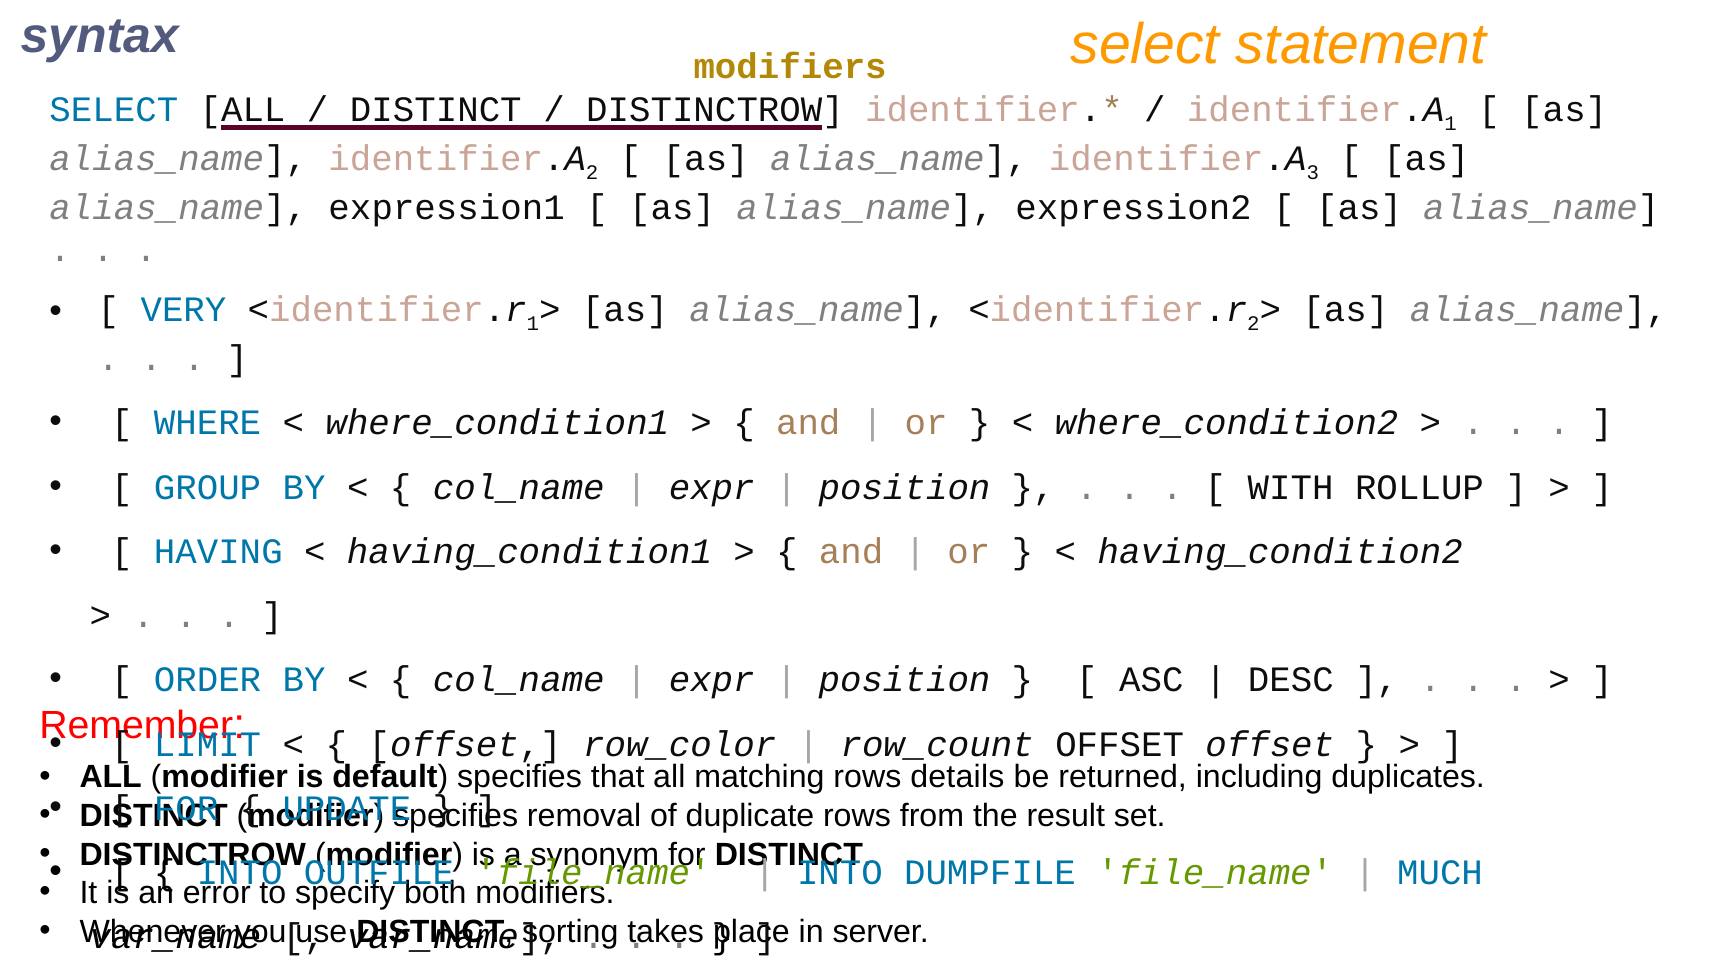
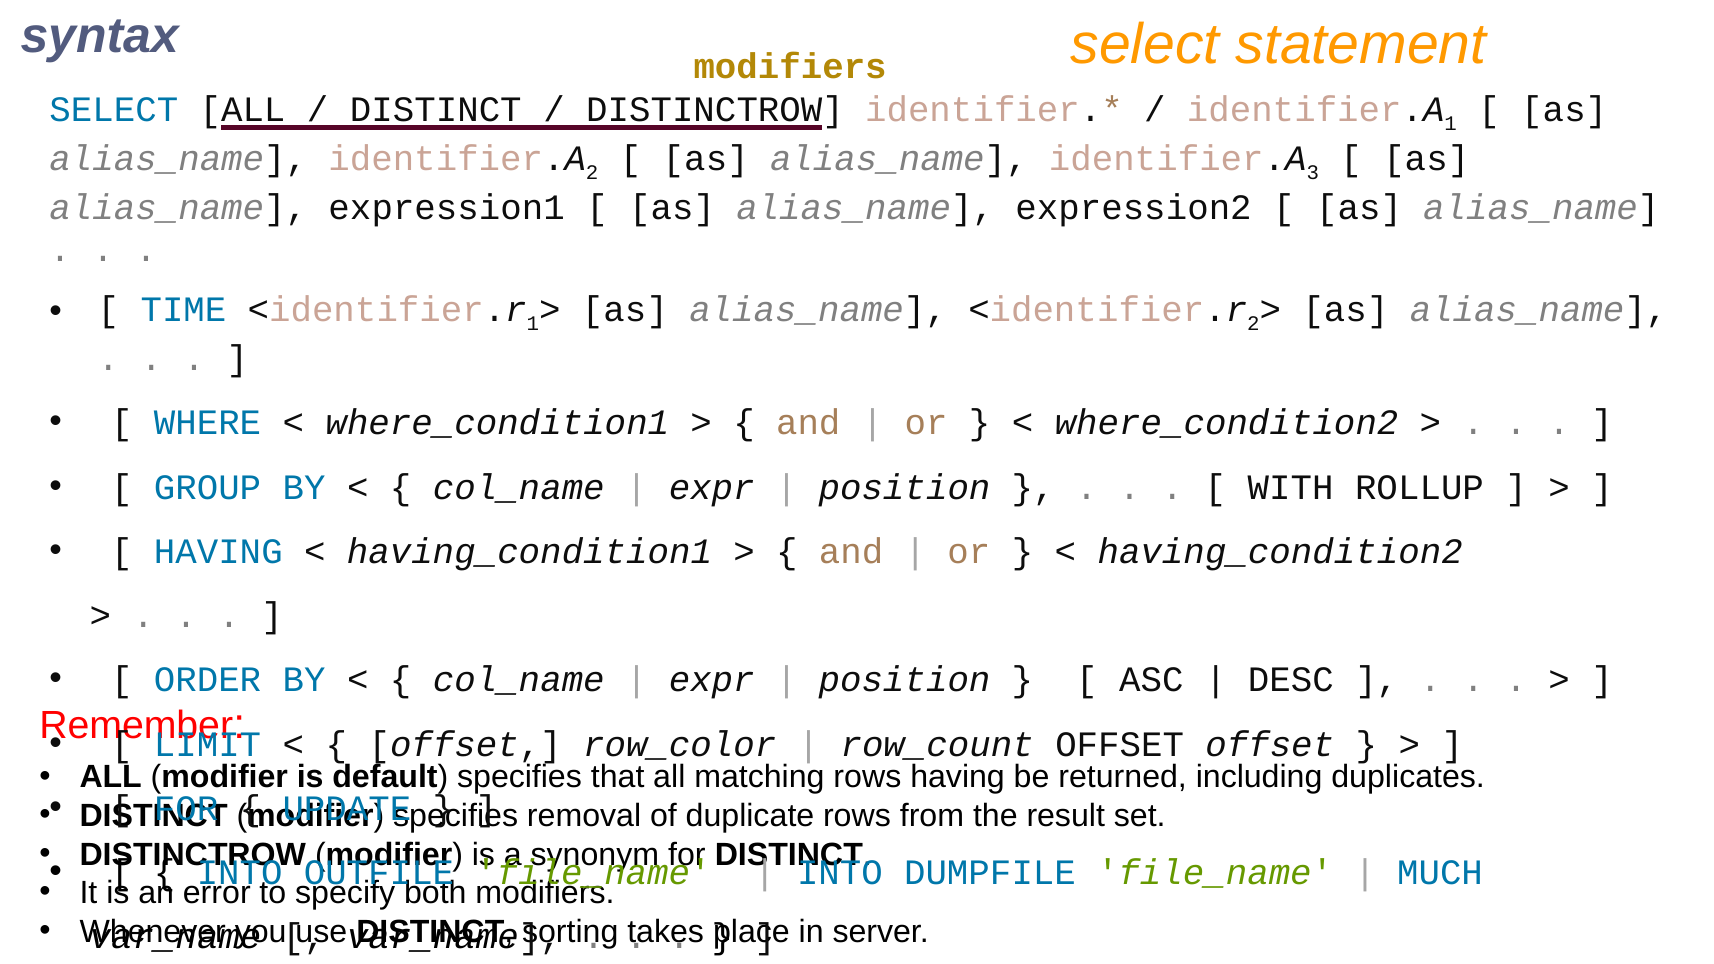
VERY: VERY -> TIME
rows details: details -> having
